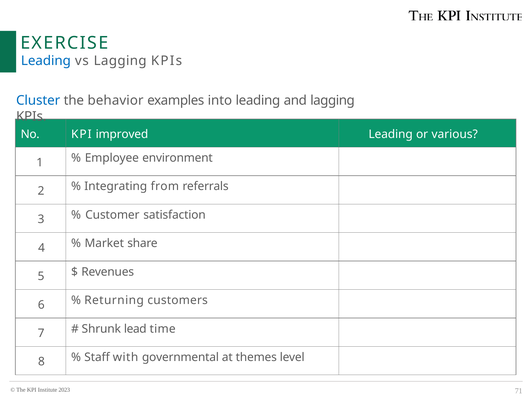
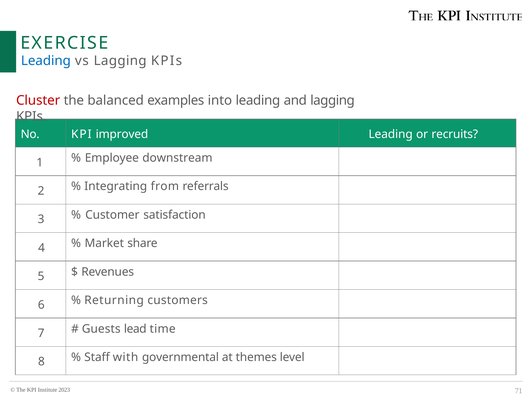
Cluster colour: blue -> red
behavior: behavior -> balanced
various: various -> recruits
environment: environment -> downstream
Shrunk: Shrunk -> Guests
